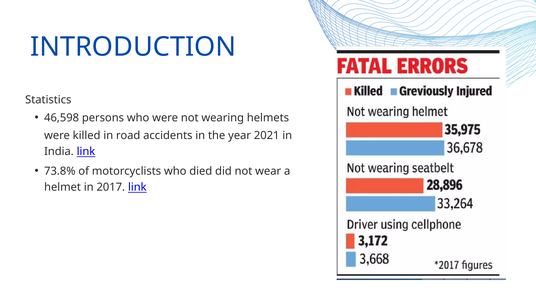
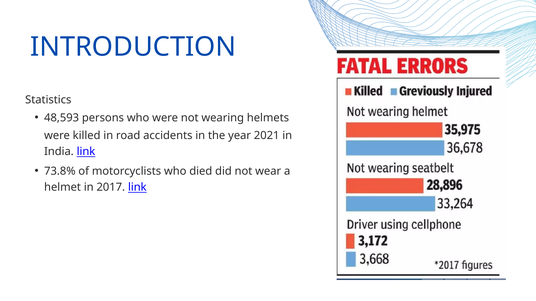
46,598: 46,598 -> 48,593
